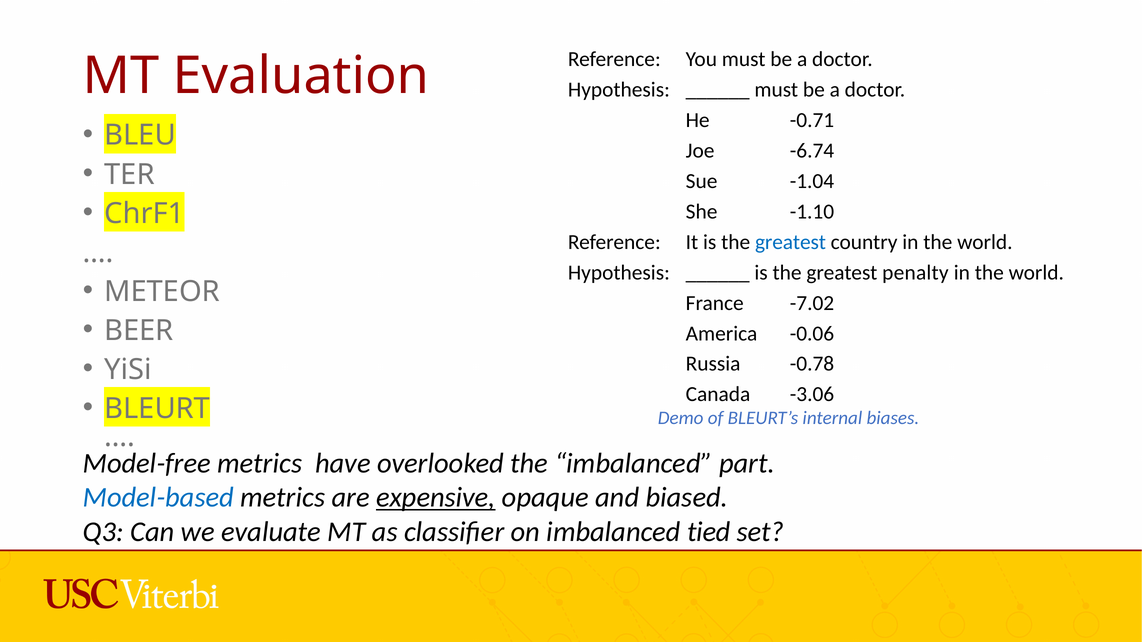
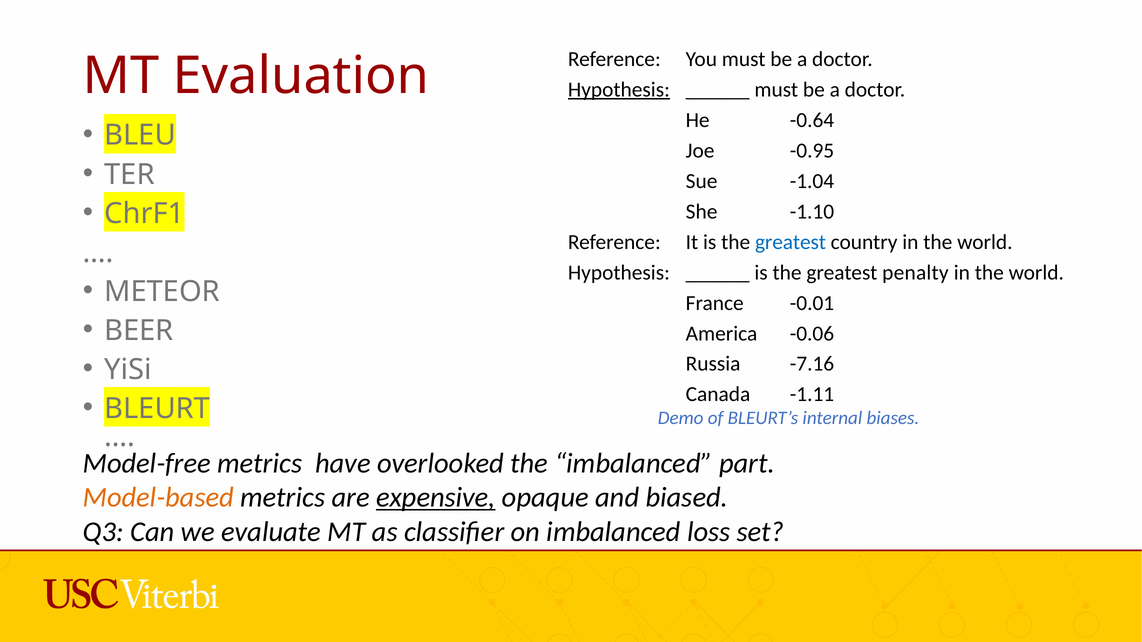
Hypothesis at (619, 90) underline: none -> present
-0.71: -0.71 -> -0.64
-6.74: -6.74 -> -0.95
-7.02: -7.02 -> -0.01
-0.78: -0.78 -> -7.16
-3.06: -3.06 -> -1.11
Model-based colour: blue -> orange
tied: tied -> loss
